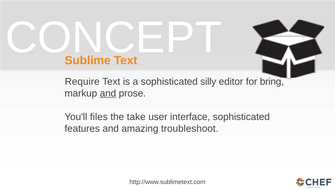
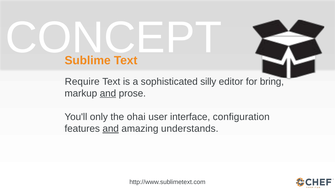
files: files -> only
take: take -> ohai
interface sophisticated: sophisticated -> configuration
and at (111, 128) underline: none -> present
troubleshoot: troubleshoot -> understands
